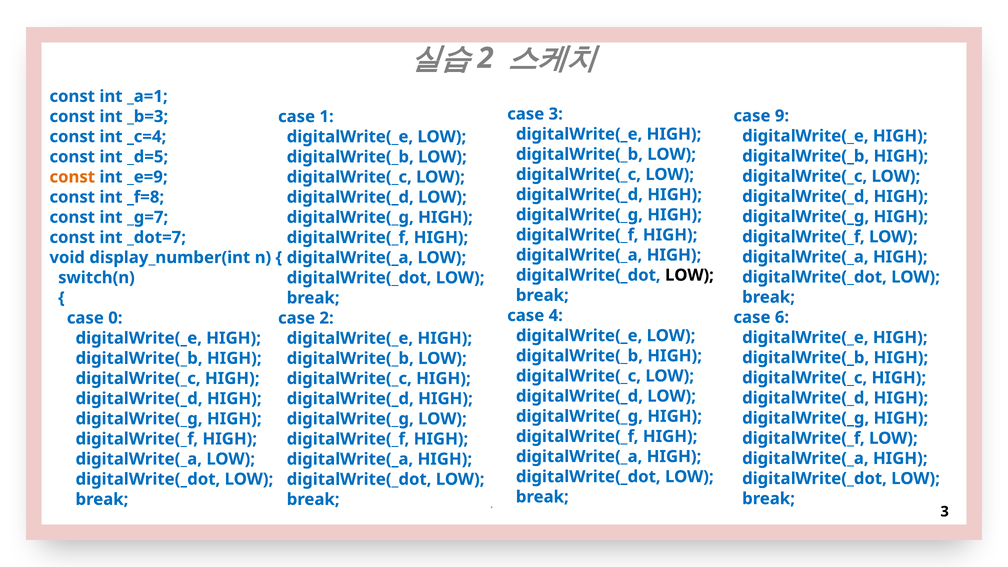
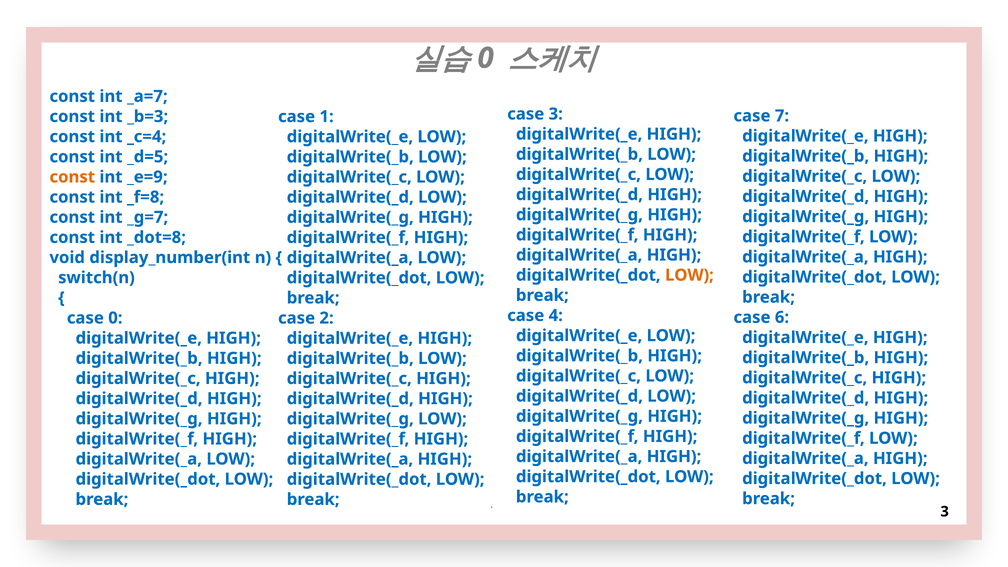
2 at (486, 58): 2 -> 0
_a=1: _a=1 -> _a=7
9: 9 -> 7
_dot=7: _dot=7 -> _dot=8
LOW at (689, 275) colour: black -> orange
